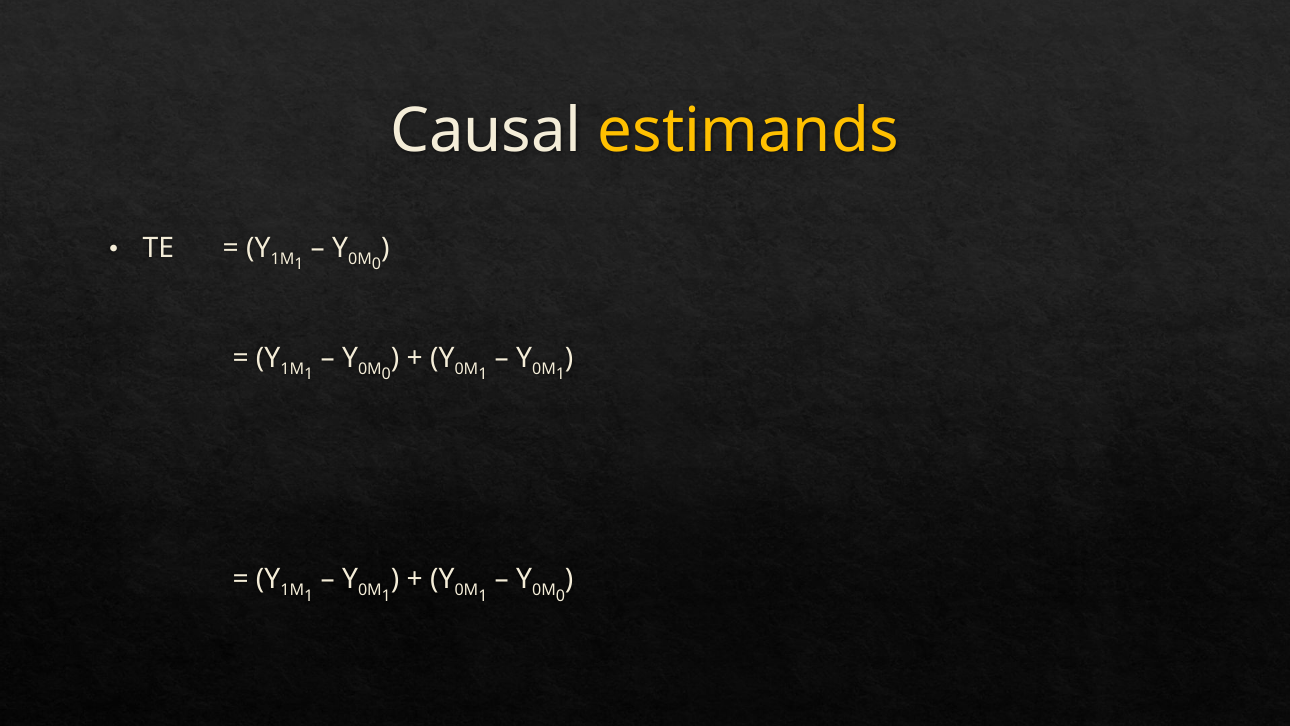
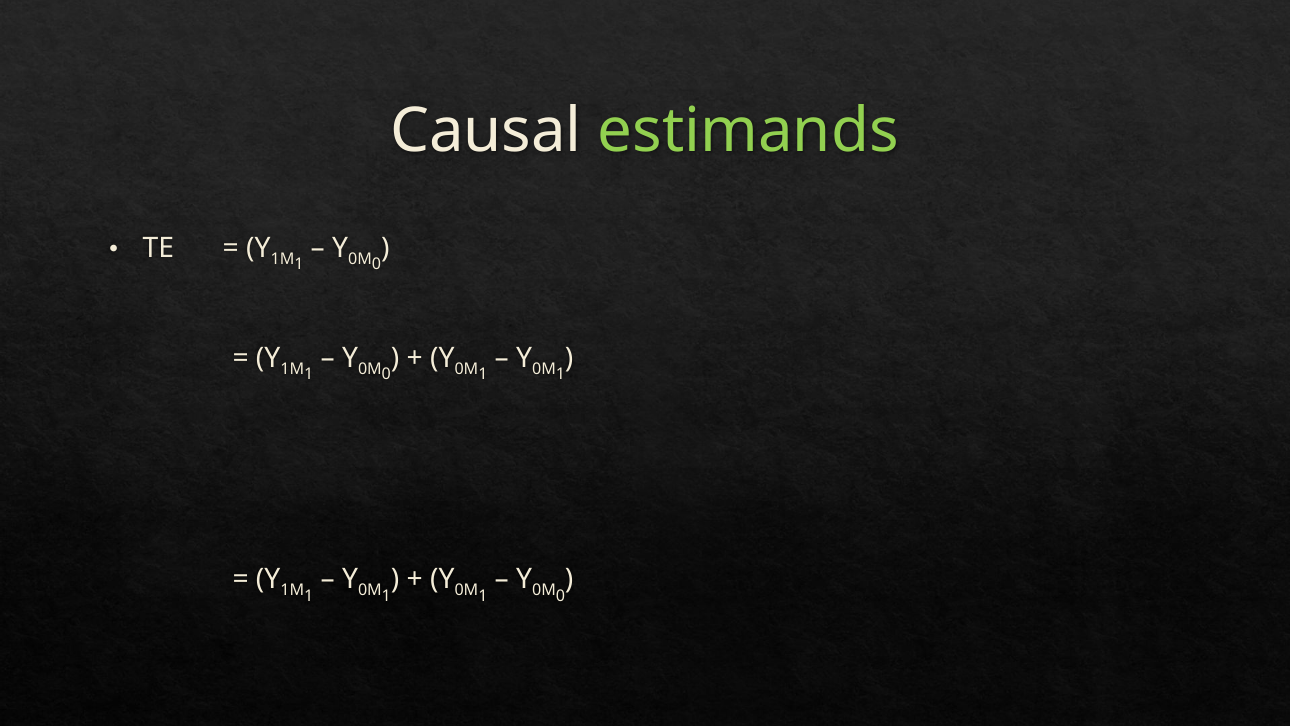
estimands colour: yellow -> light green
